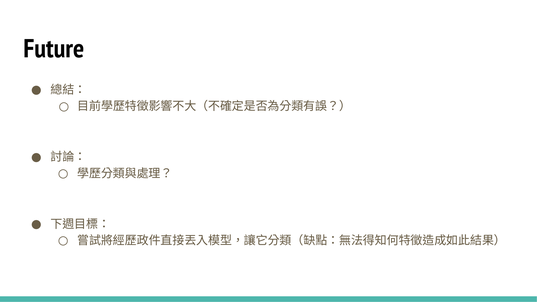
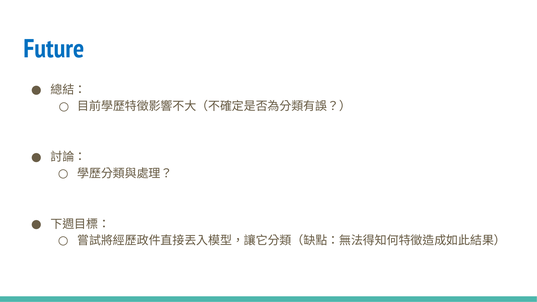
Future colour: black -> blue
